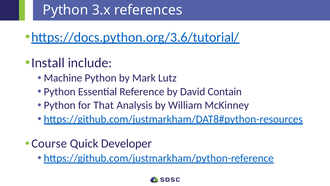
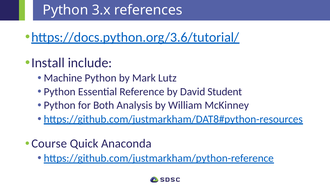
Contain: Contain -> Student
That: That -> Both
Developer: Developer -> Anaconda
